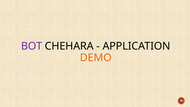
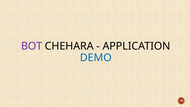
DEMO colour: orange -> blue
